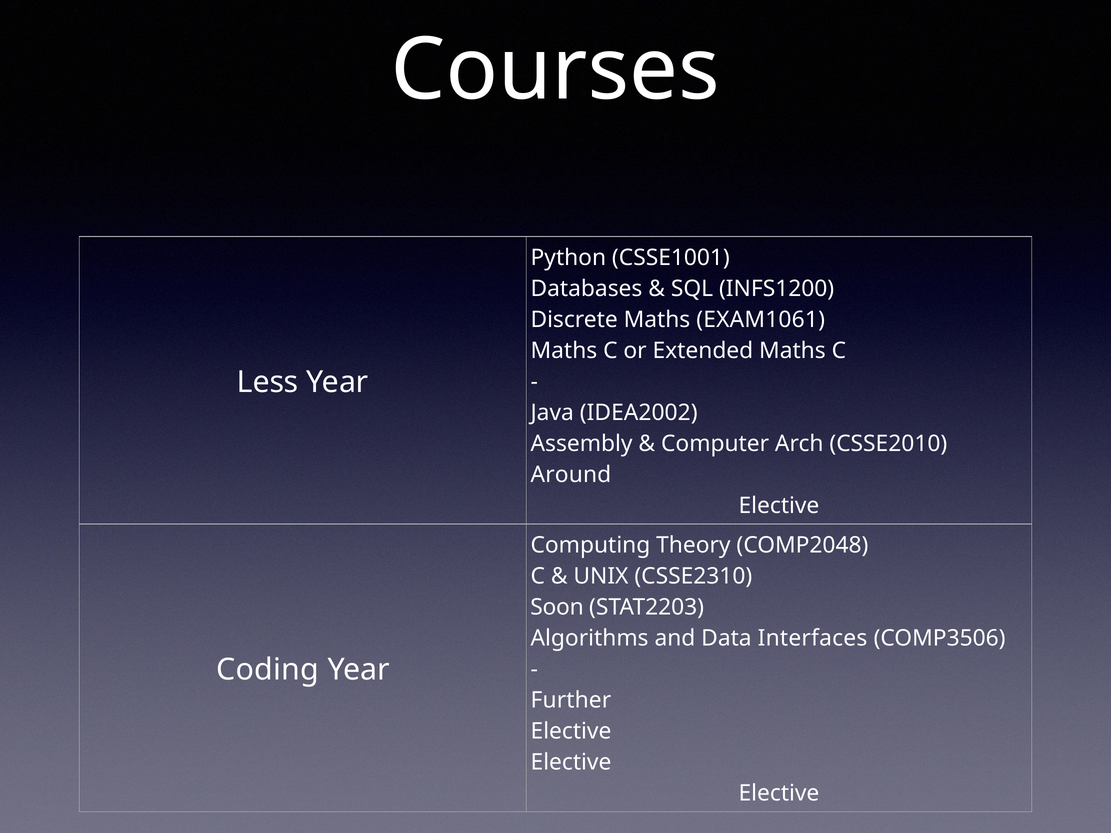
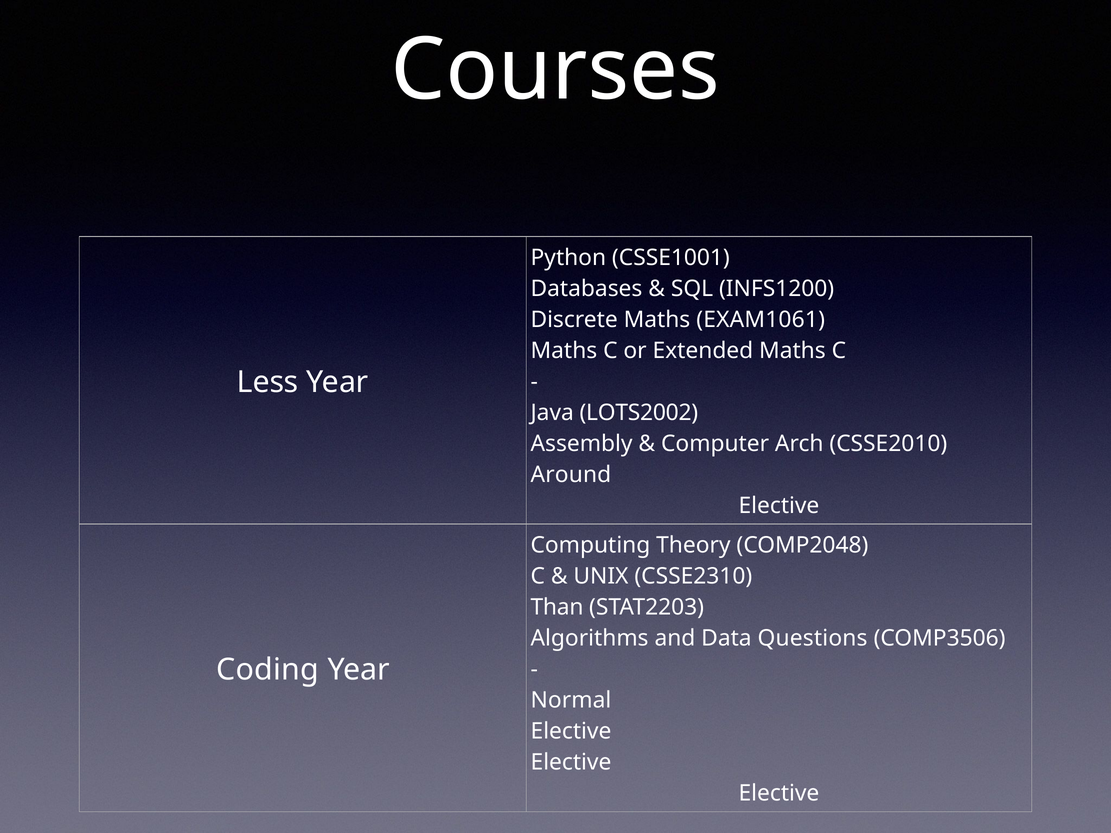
IDEA2002: IDEA2002 -> LOTS2002
Soon: Soon -> Than
Interfaces: Interfaces -> Questions
Further: Further -> Normal
